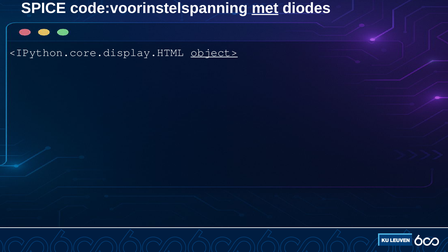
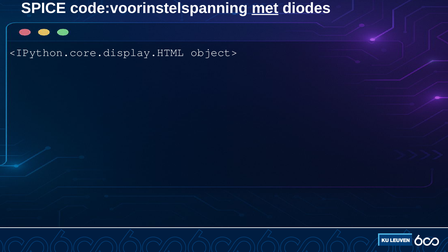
object> underline: present -> none
